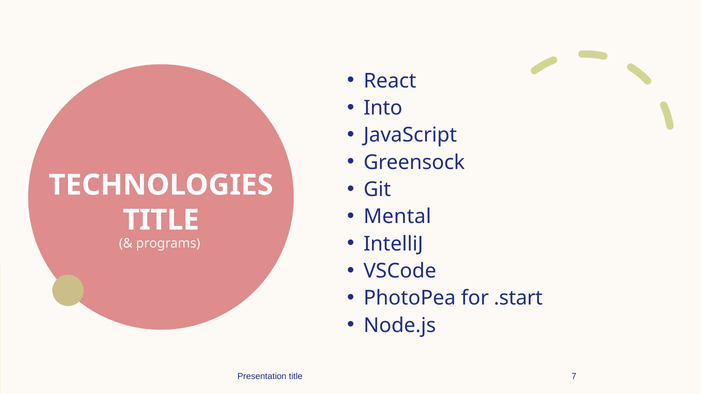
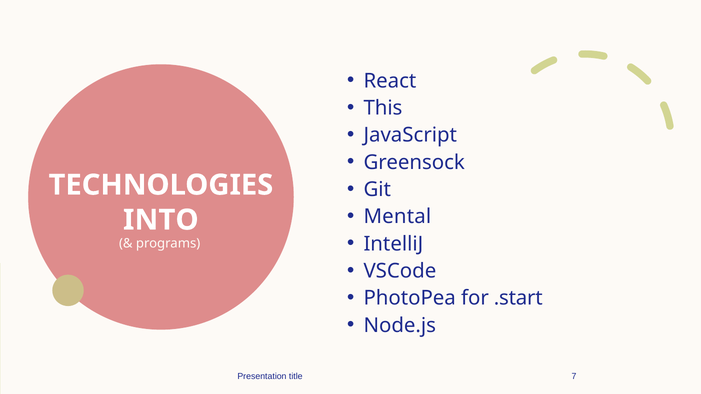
Into: Into -> This
TITLE at (161, 220): TITLE -> INTO
